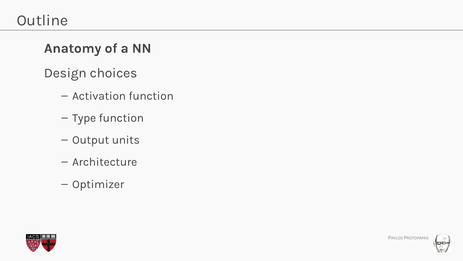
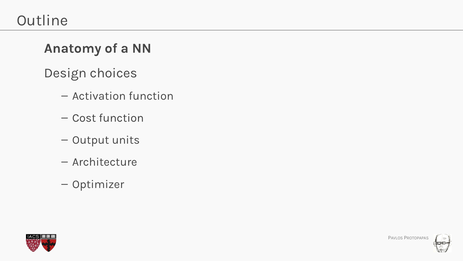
Type: Type -> Cost
